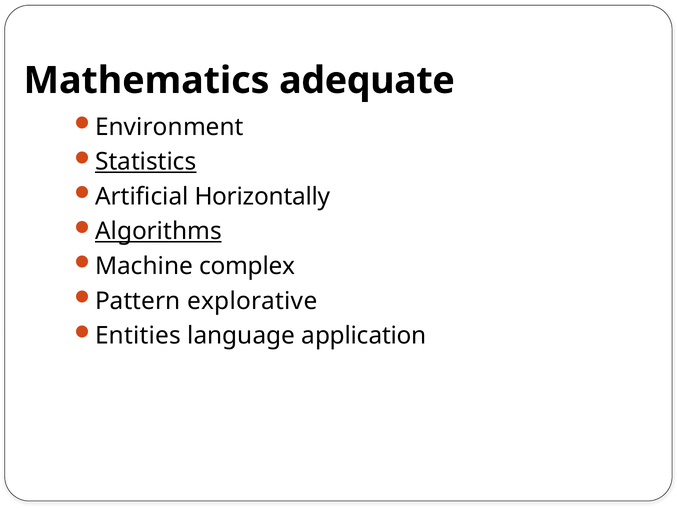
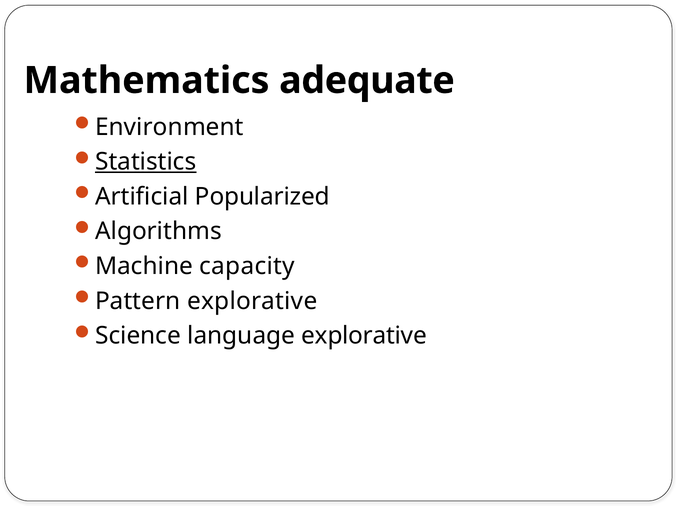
Horizontally: Horizontally -> Popularized
Algorithms underline: present -> none
complex: complex -> capacity
Entities: Entities -> Science
language application: application -> explorative
